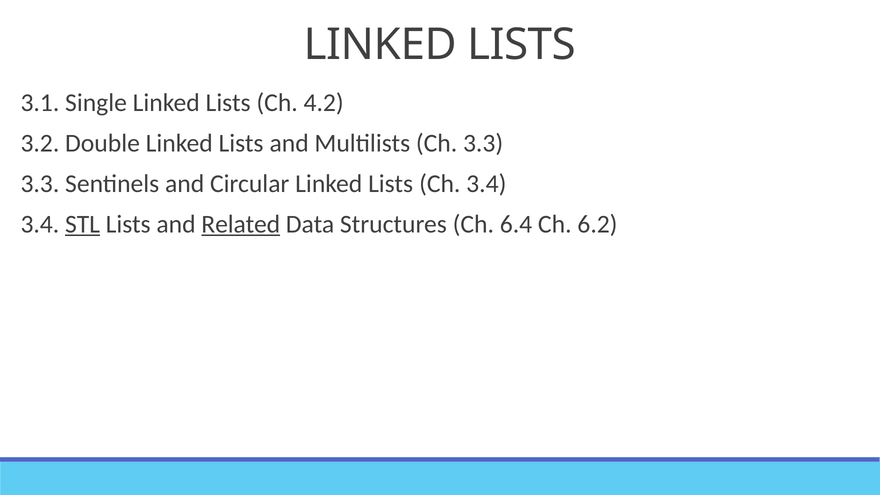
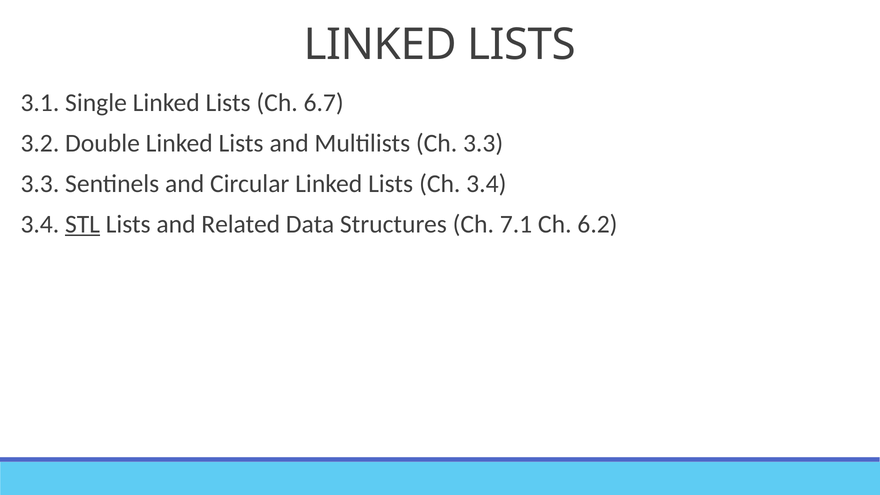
4.2: 4.2 -> 6.7
Related underline: present -> none
6.4: 6.4 -> 7.1
